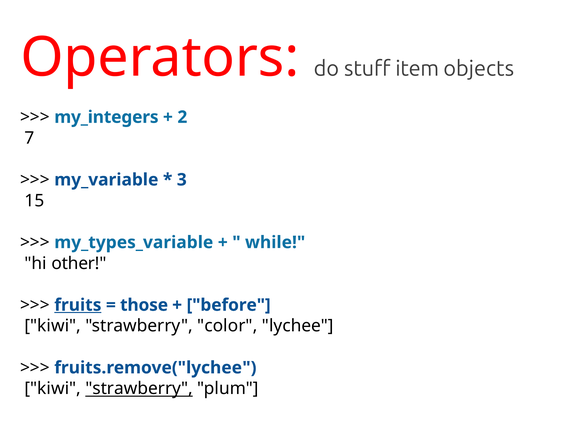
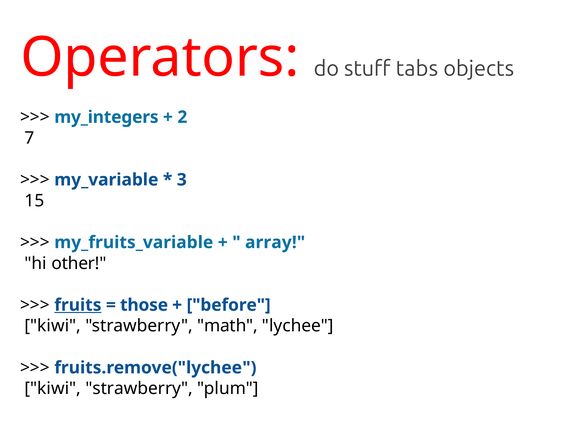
item: item -> tabs
my_types_variable: my_types_variable -> my_fruits_variable
while: while -> array
color: color -> math
strawberry at (139, 388) underline: present -> none
